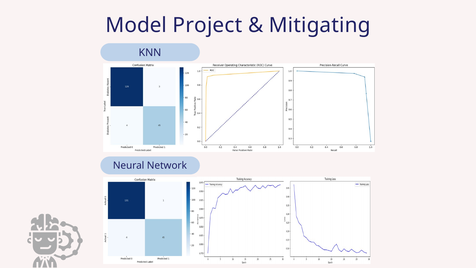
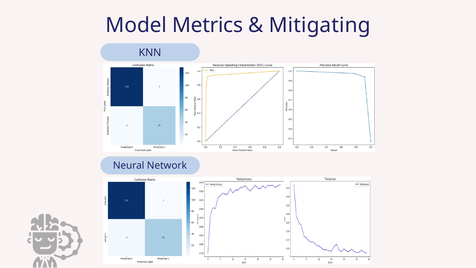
Project: Project -> Metrics
